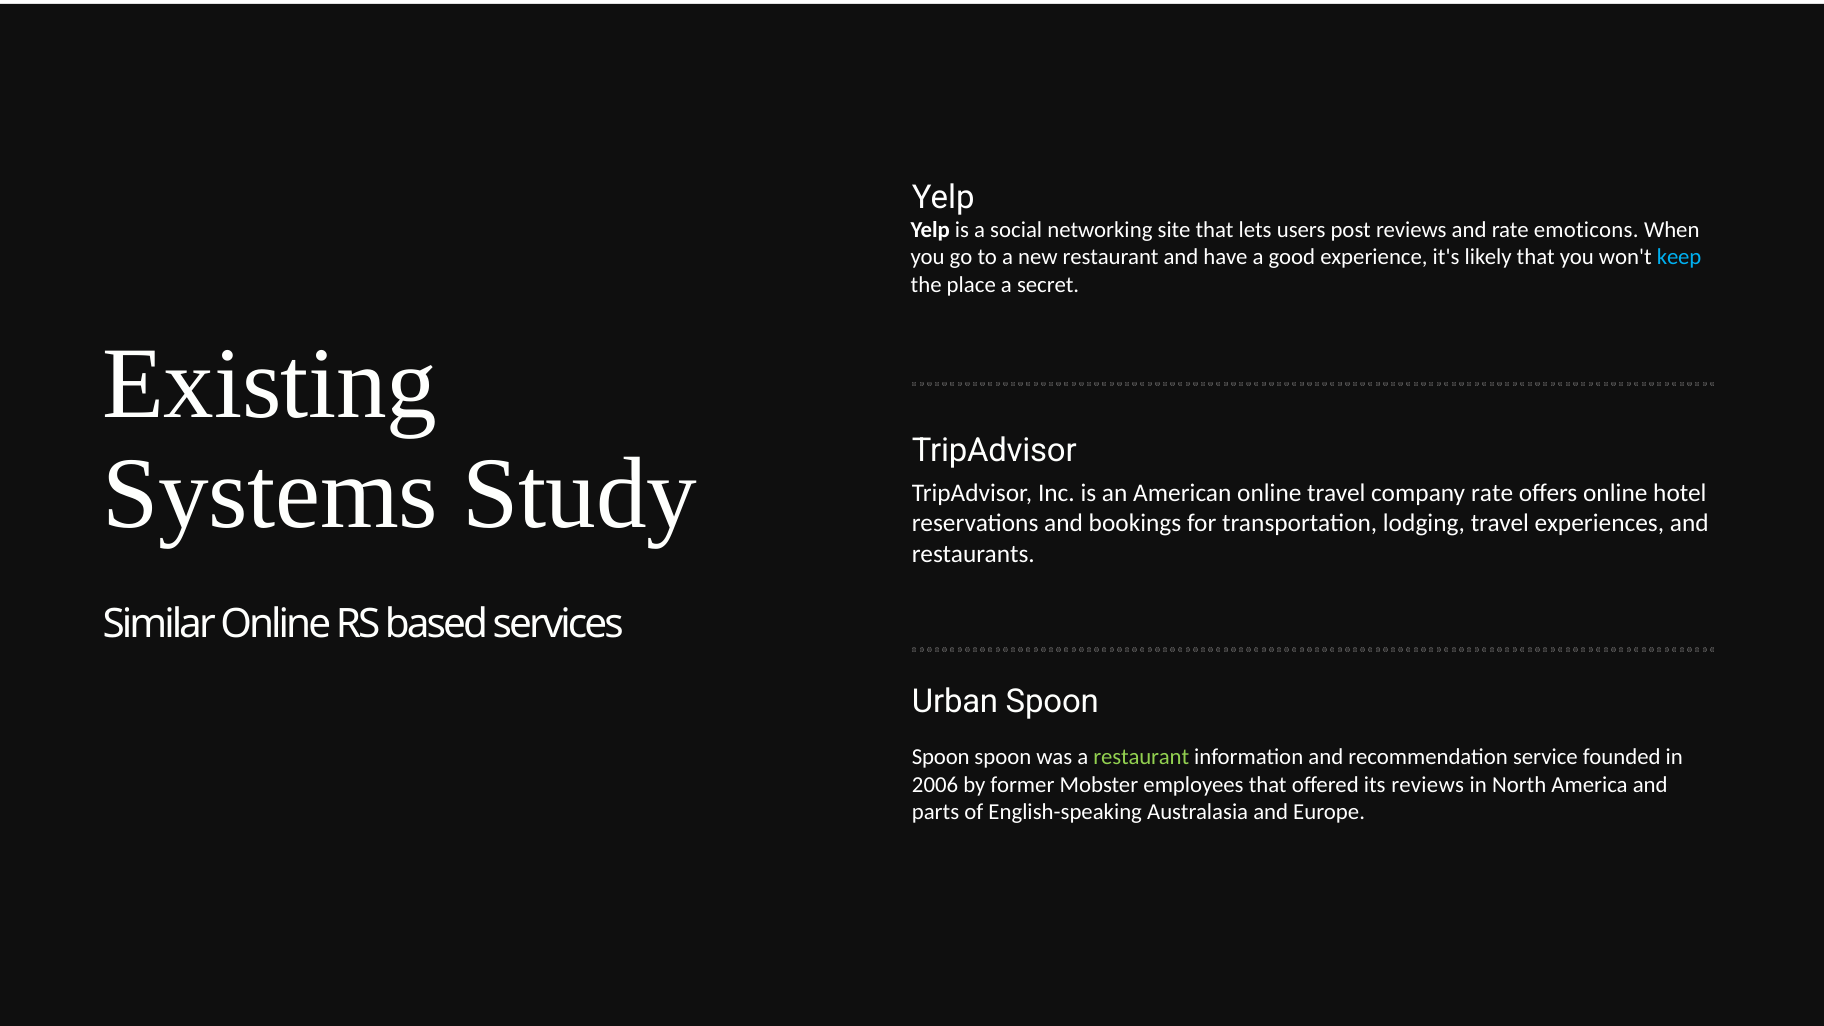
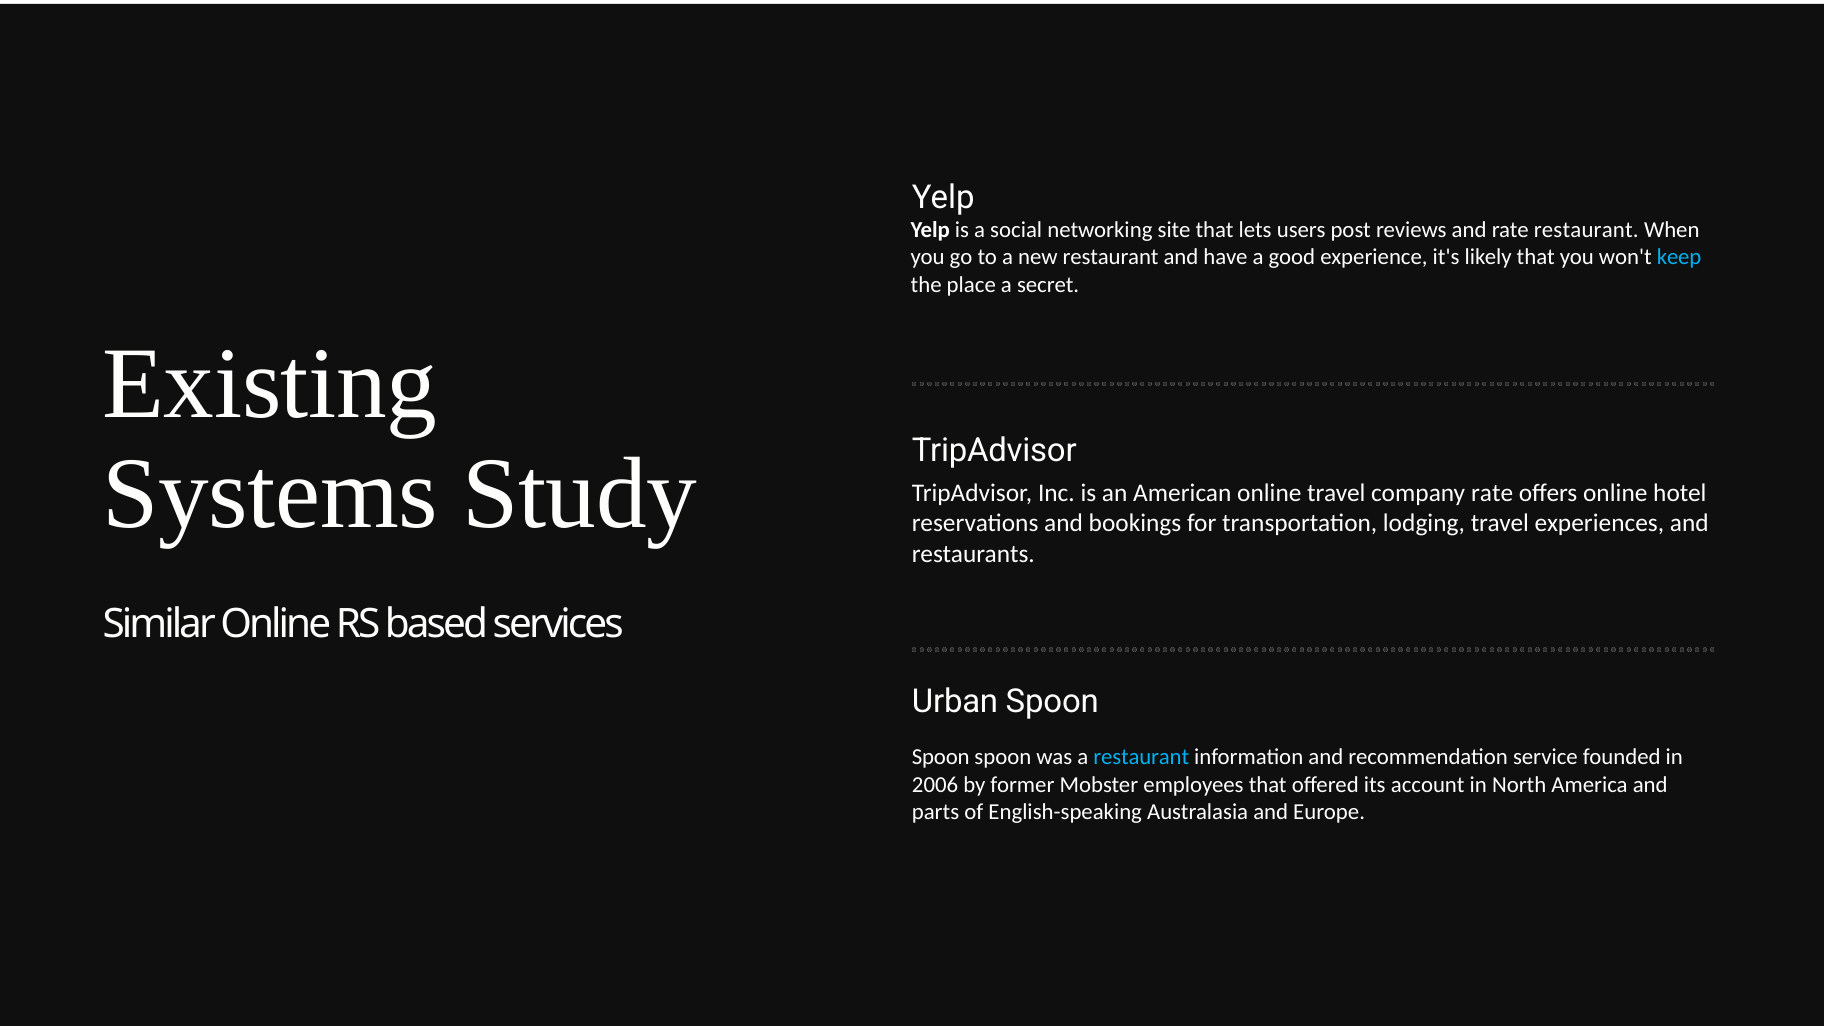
rate emoticons: emoticons -> restaurant
restaurant at (1141, 757) colour: light green -> light blue
its reviews: reviews -> account
